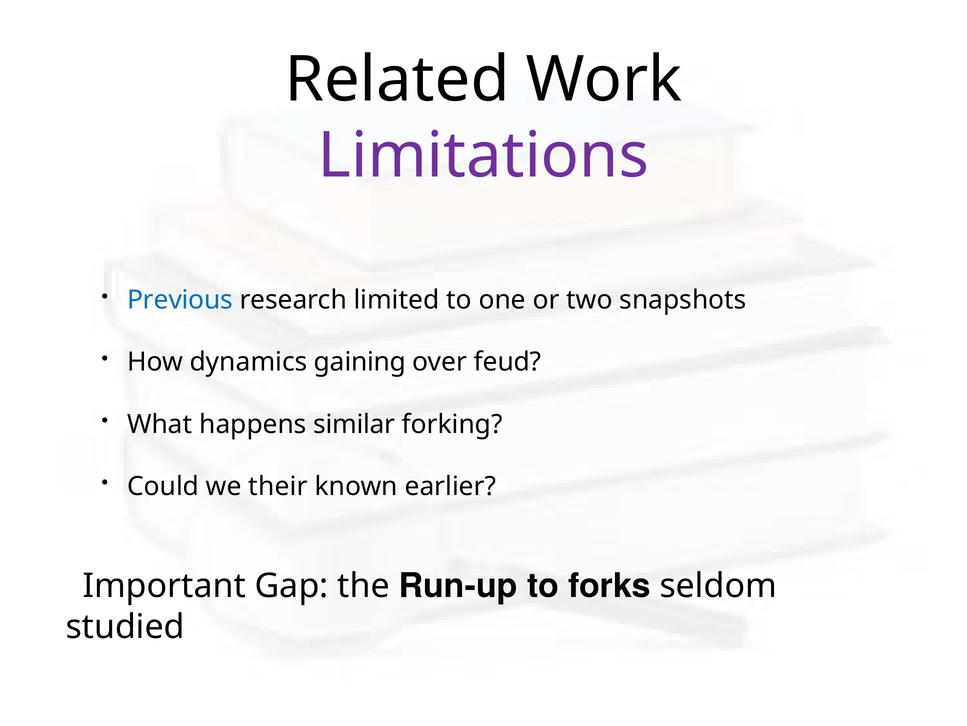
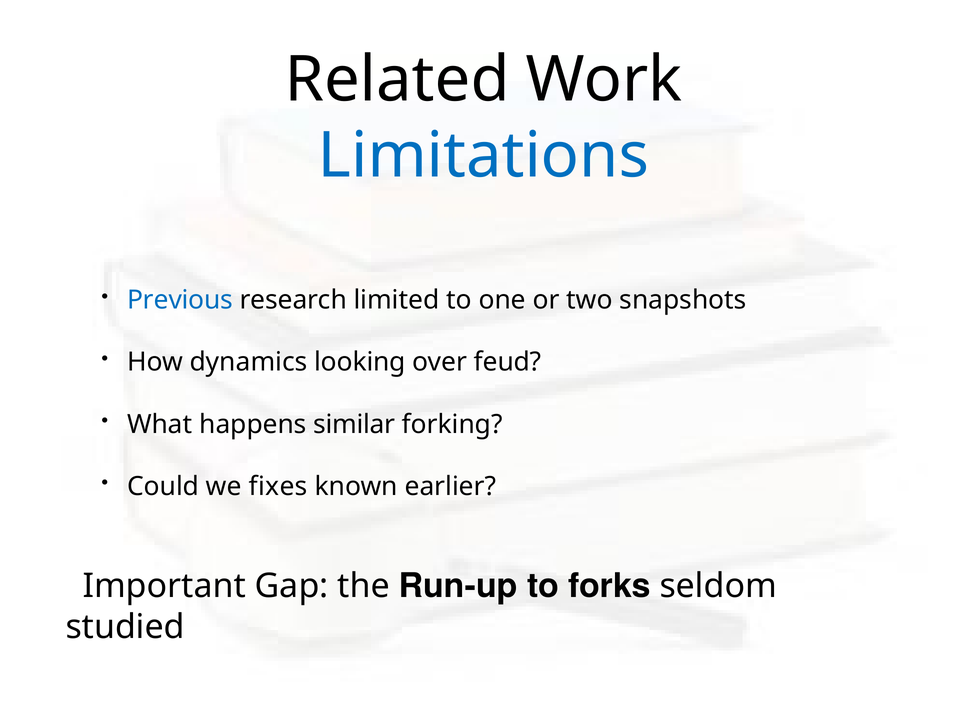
Limitations colour: purple -> blue
gaining: gaining -> looking
their: their -> fixes
